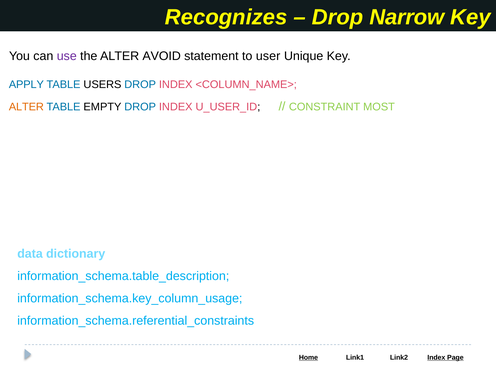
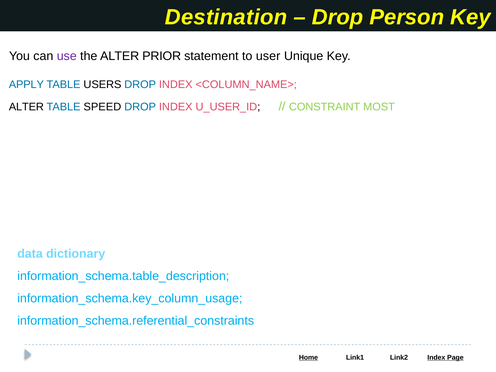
Recognizes: Recognizes -> Destination
Narrow: Narrow -> Person
AVOID: AVOID -> PRIOR
ALTER at (26, 107) colour: orange -> black
EMPTY: EMPTY -> SPEED
